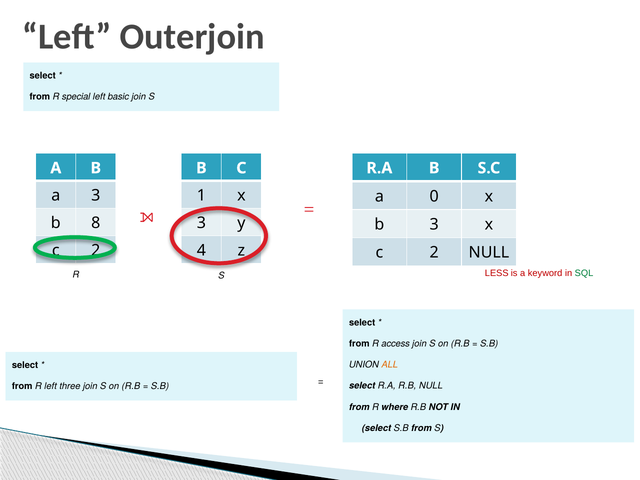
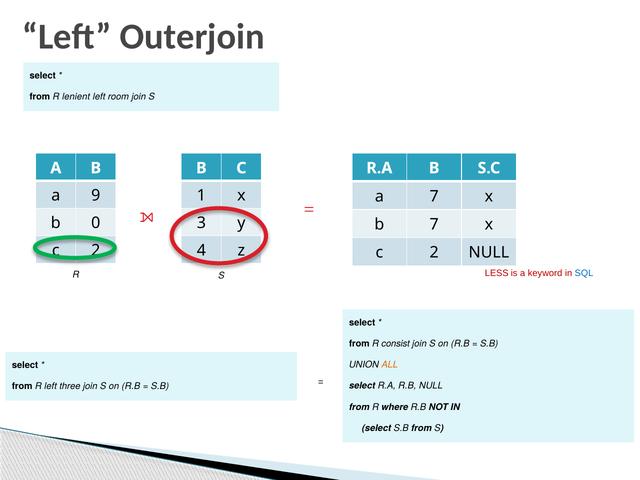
special: special -> lenient
basic: basic -> room
a 3: 3 -> 9
a 0: 0 -> 7
8: 8 -> 0
b 3: 3 -> 7
SQL colour: green -> blue
access: access -> consist
